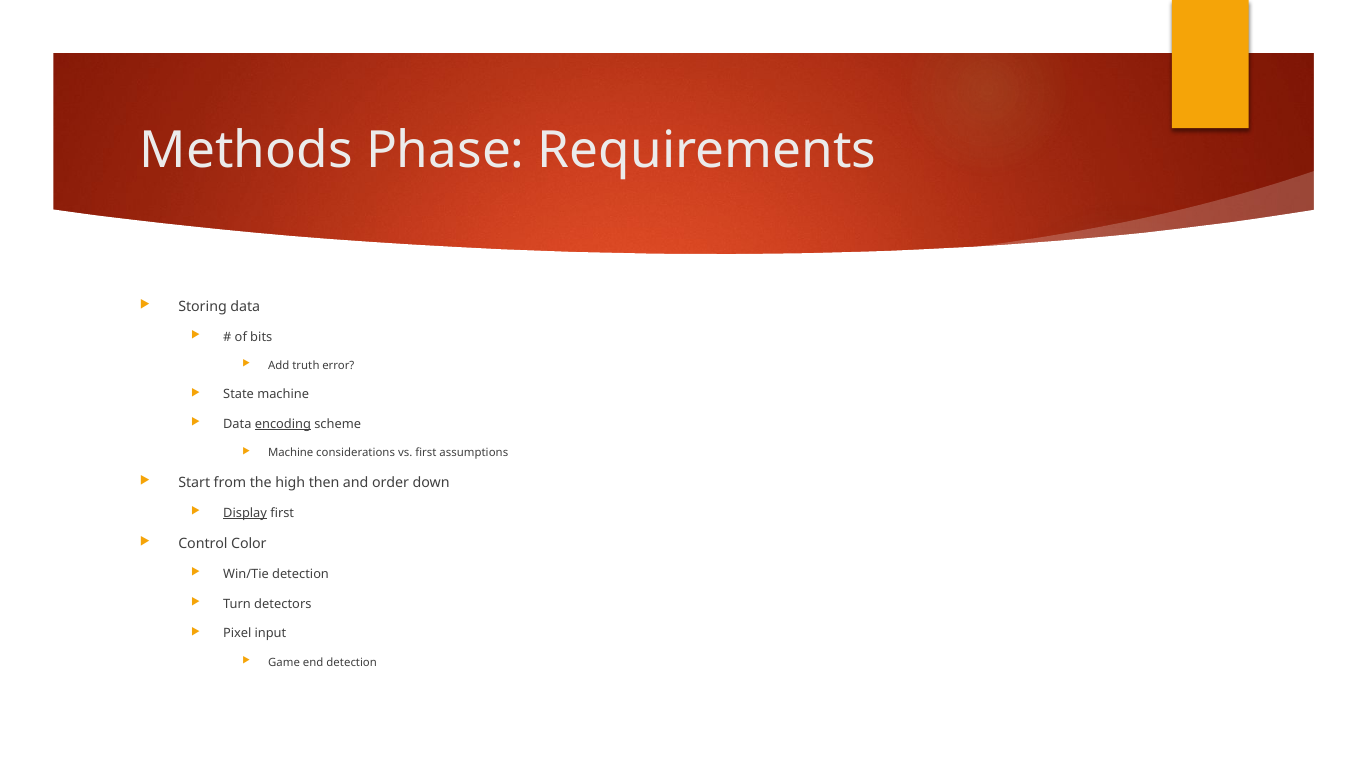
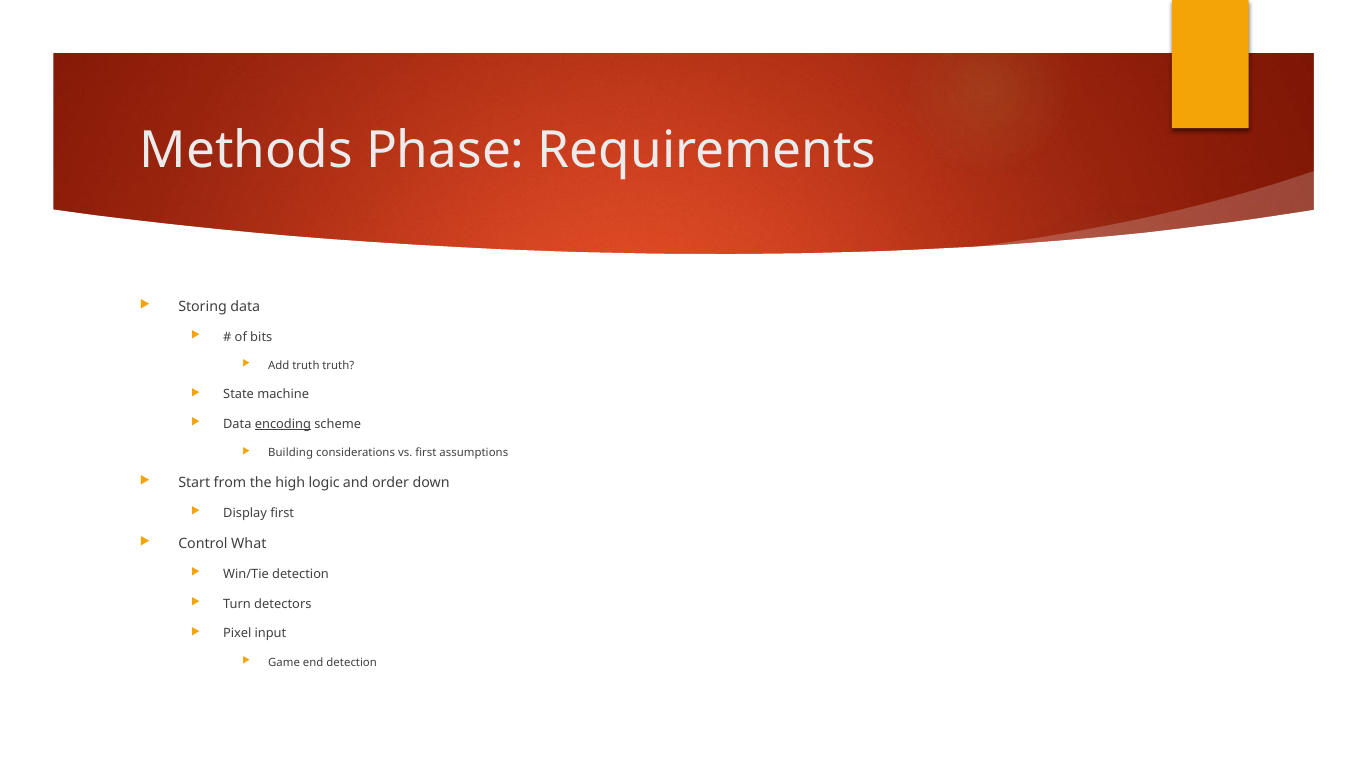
truth error: error -> truth
Machine at (291, 453): Machine -> Building
then: then -> logic
Display underline: present -> none
Color: Color -> What
